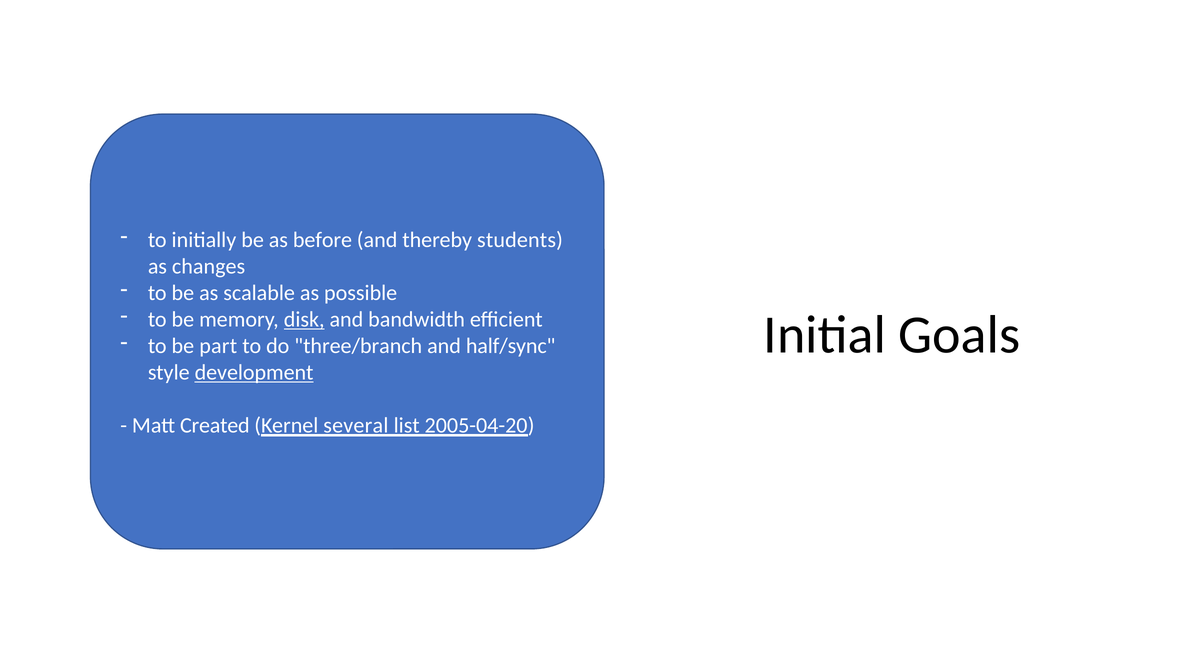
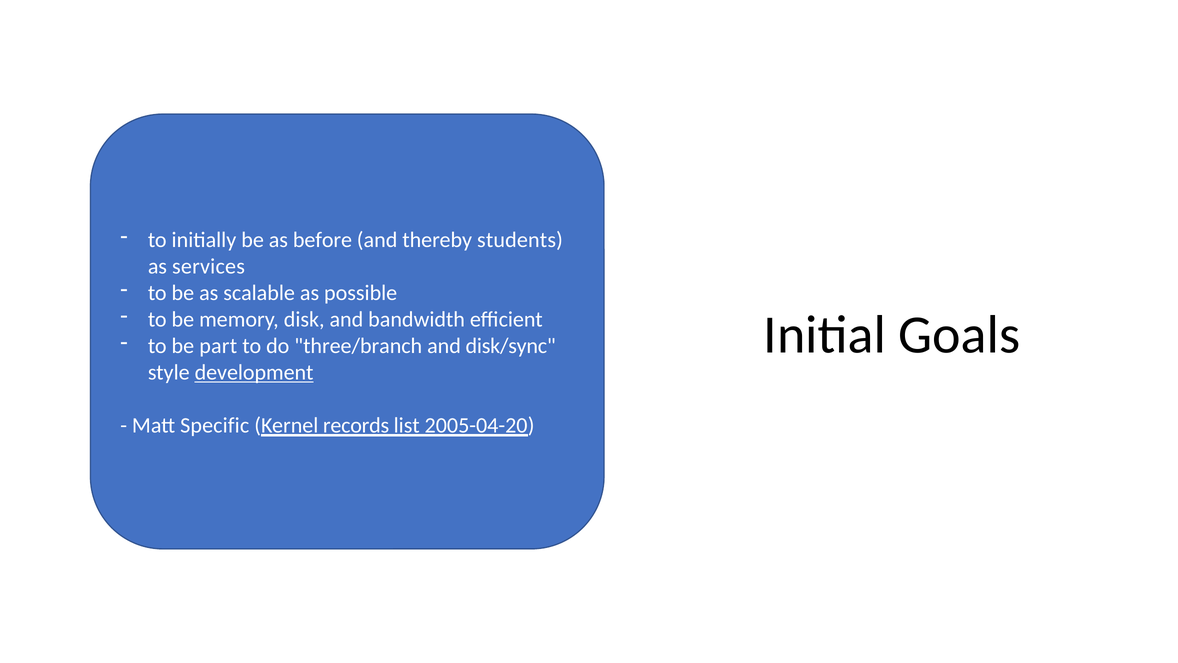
changes: changes -> services
disk underline: present -> none
half/sync: half/sync -> disk/sync
Created: Created -> Specific
several: several -> records
